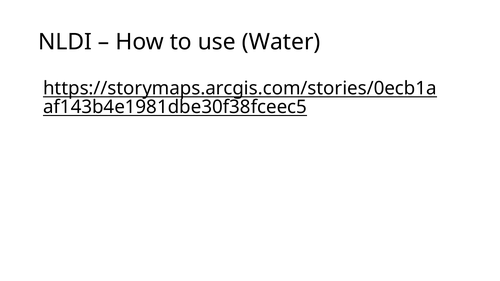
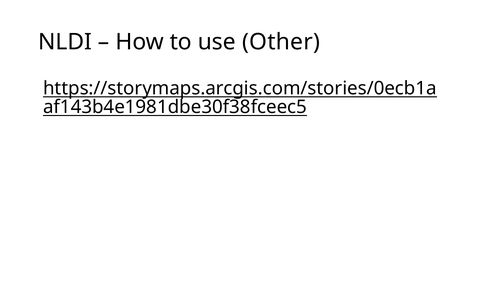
Water: Water -> Other
